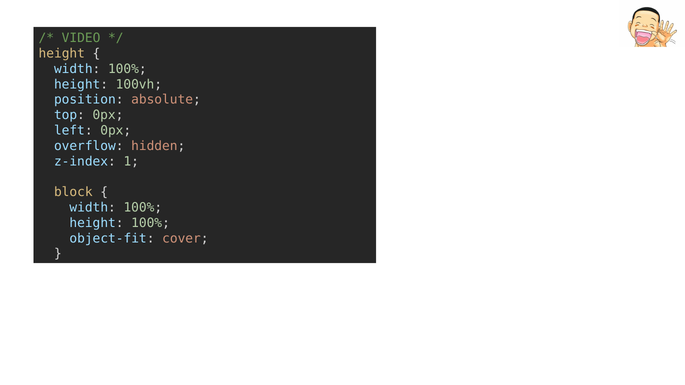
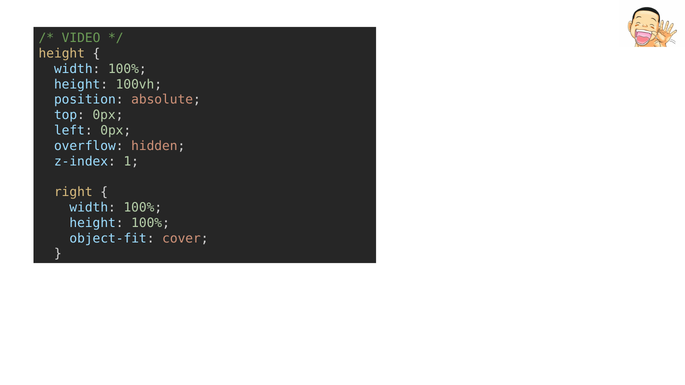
block: block -> right
